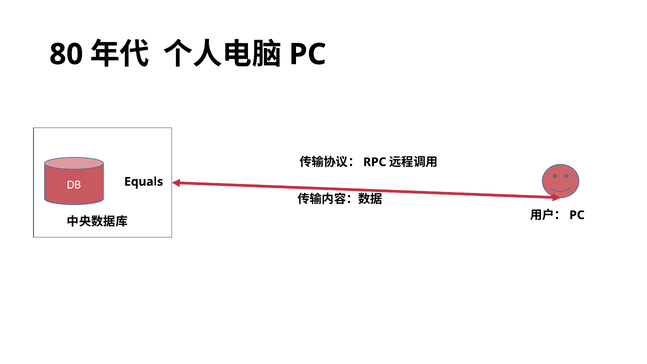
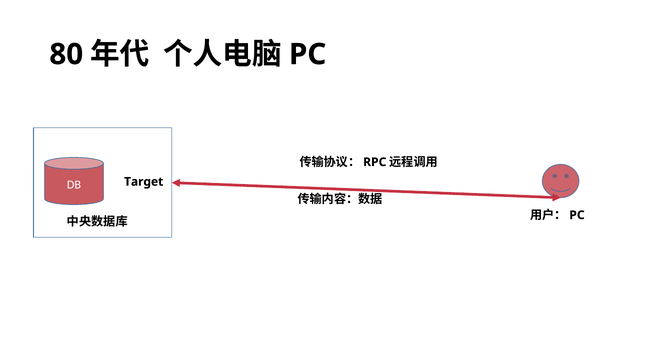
Equals: Equals -> Target
